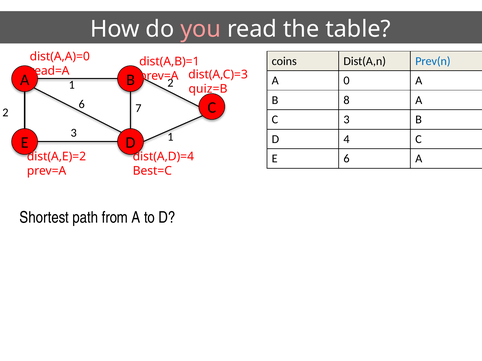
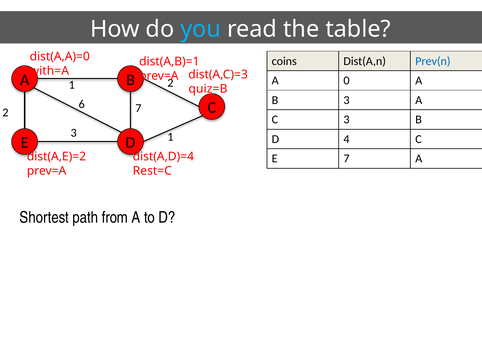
you colour: pink -> light blue
read=A: read=A -> with=A
B 8: 8 -> 3
E 6: 6 -> 7
Best=C: Best=C -> Rest=C
